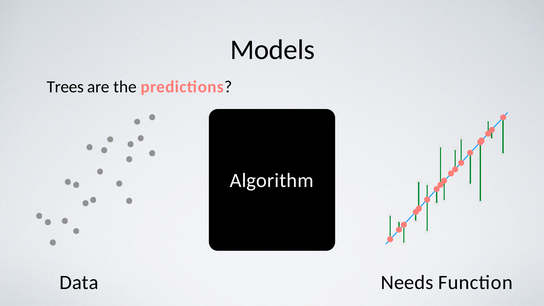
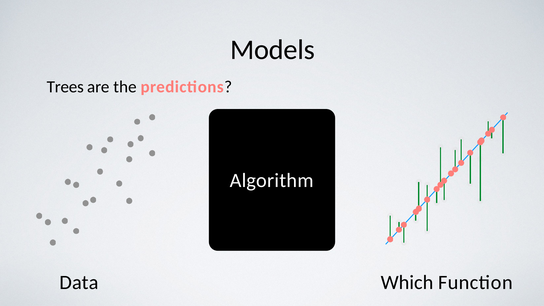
Needs: Needs -> Which
